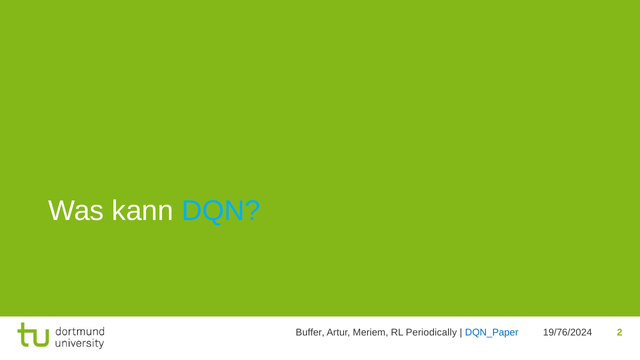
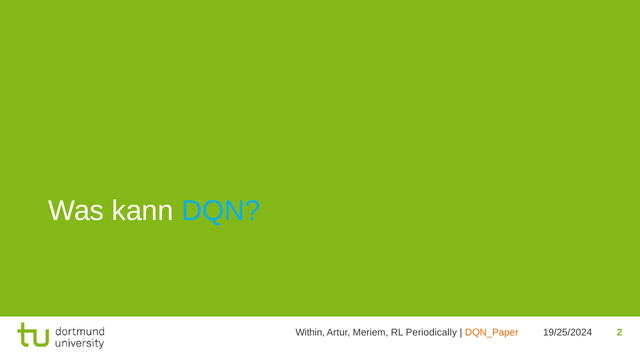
19/76/2024: 19/76/2024 -> 19/25/2024
Buffer: Buffer -> Within
DQN_Paper colour: blue -> orange
